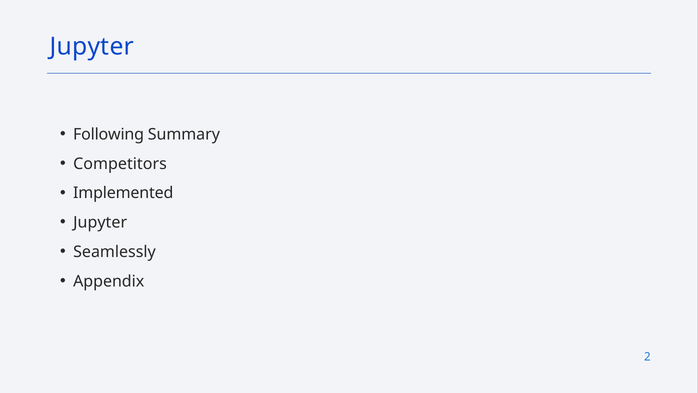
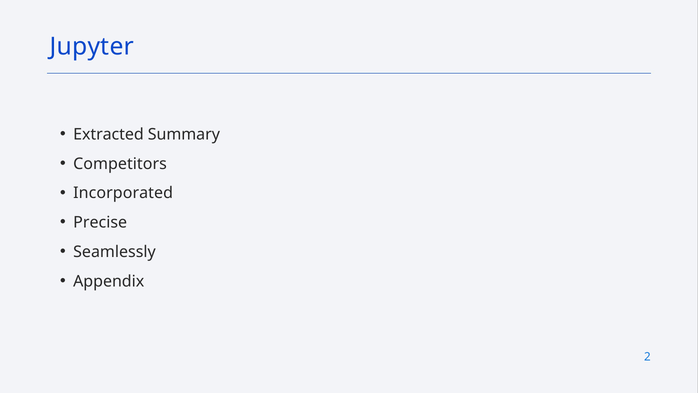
Following: Following -> Extracted
Implemented: Implemented -> Incorporated
Jupyter at (100, 222): Jupyter -> Precise
